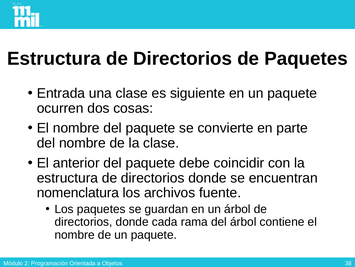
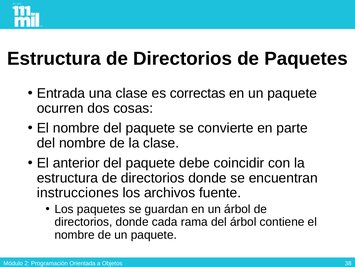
siguiente: siguiente -> correctas
nomenclatura: nomenclatura -> instrucciones
